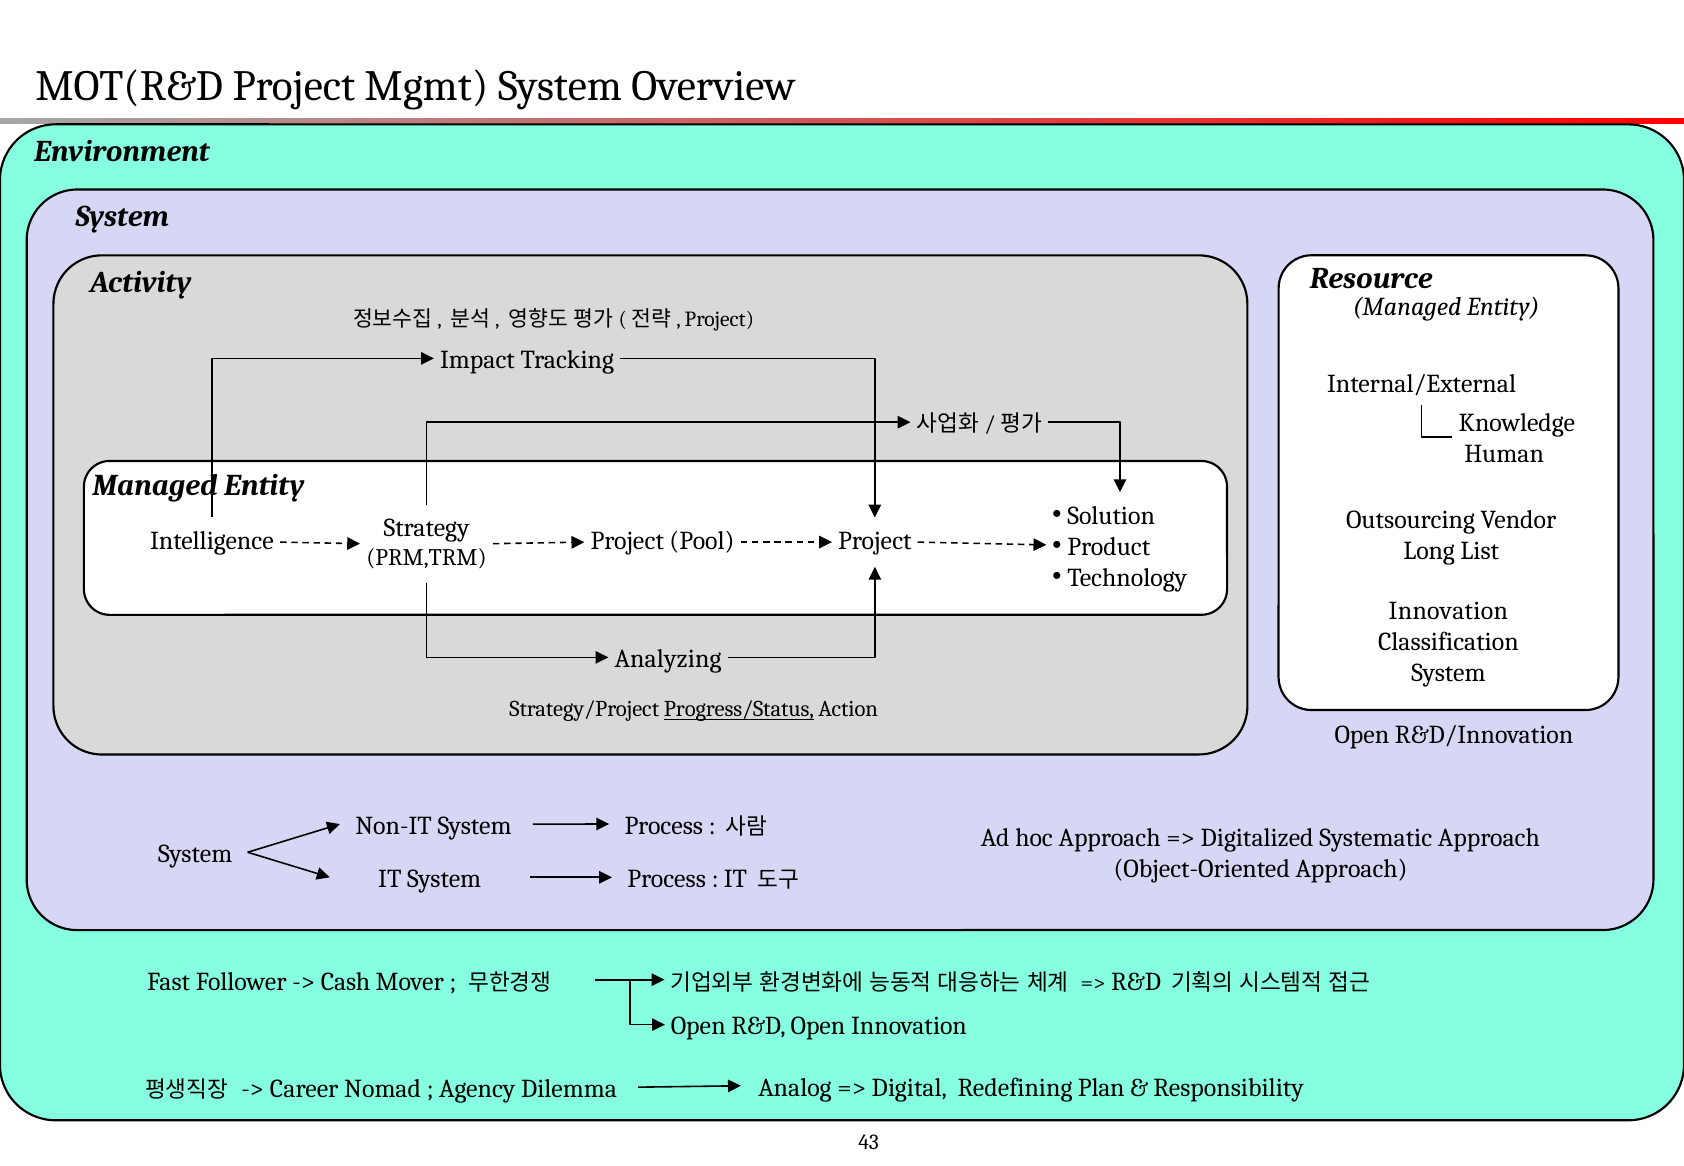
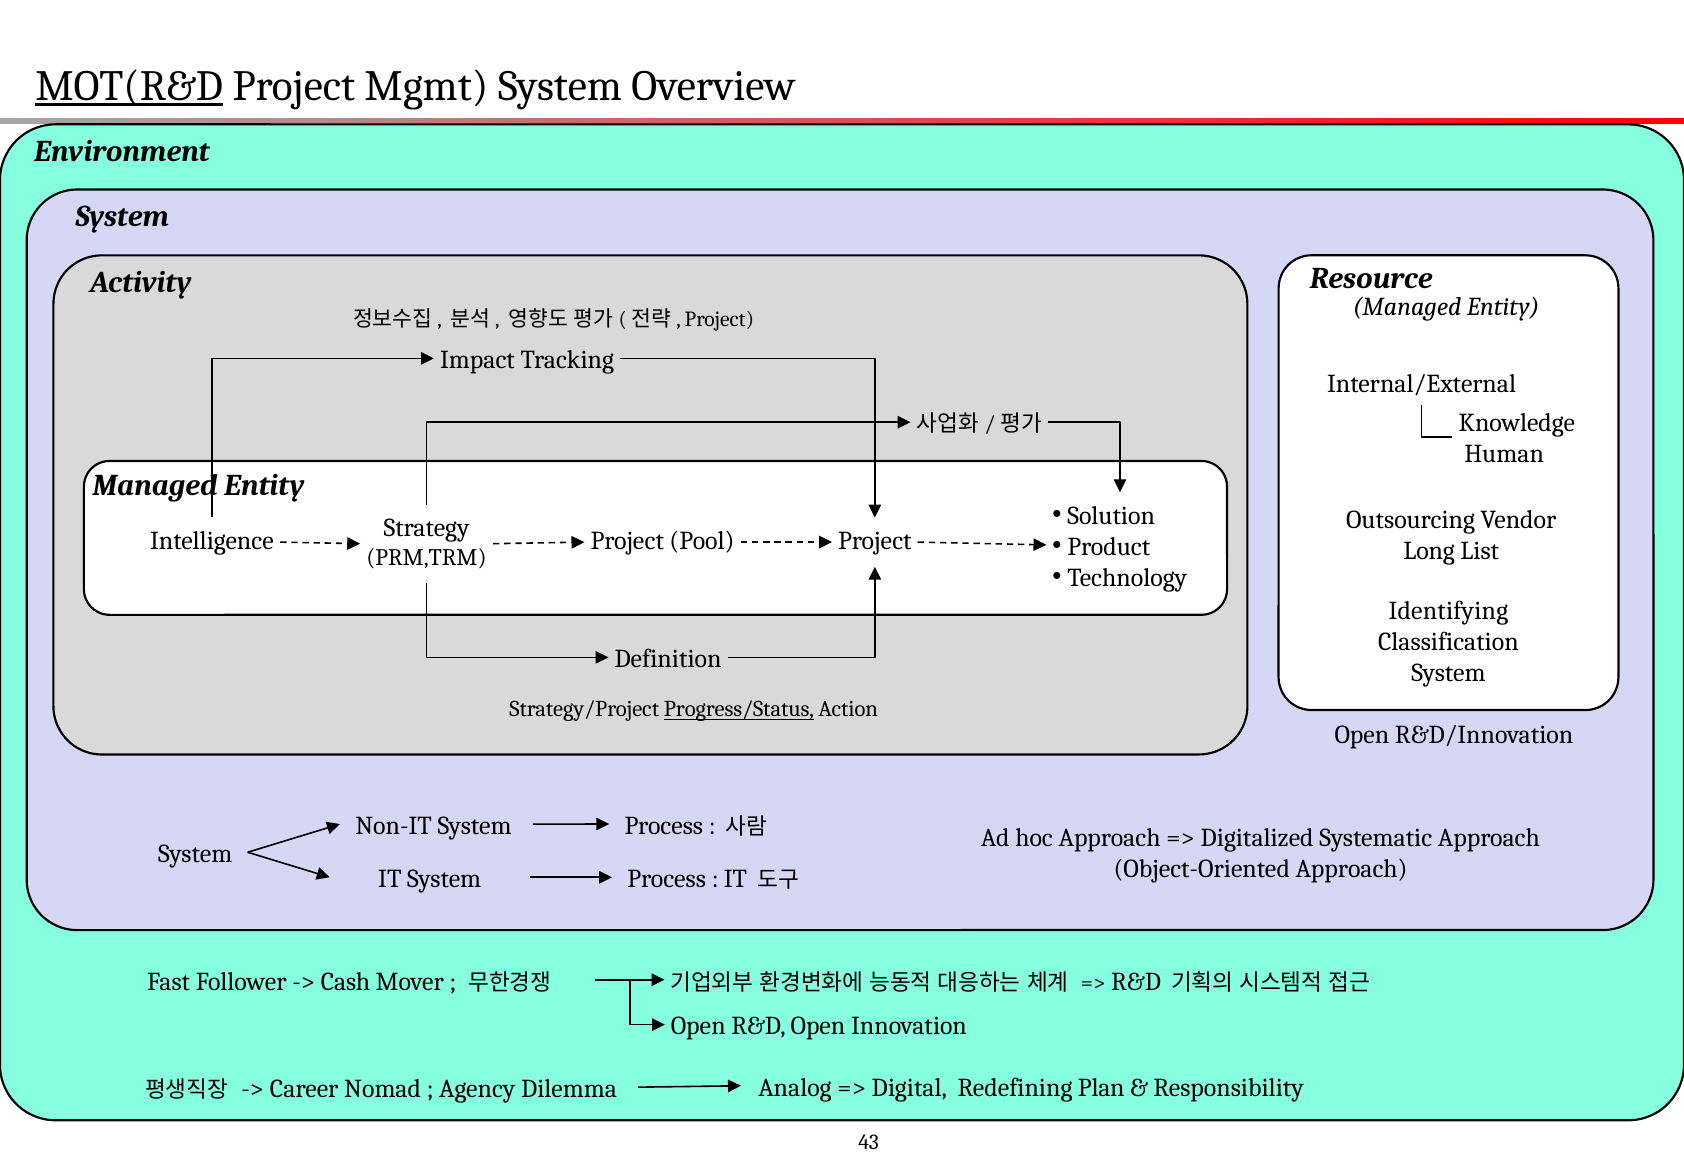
MOT(R&D underline: none -> present
Innovation at (1448, 611): Innovation -> Identifying
Analyzing: Analyzing -> Definition
